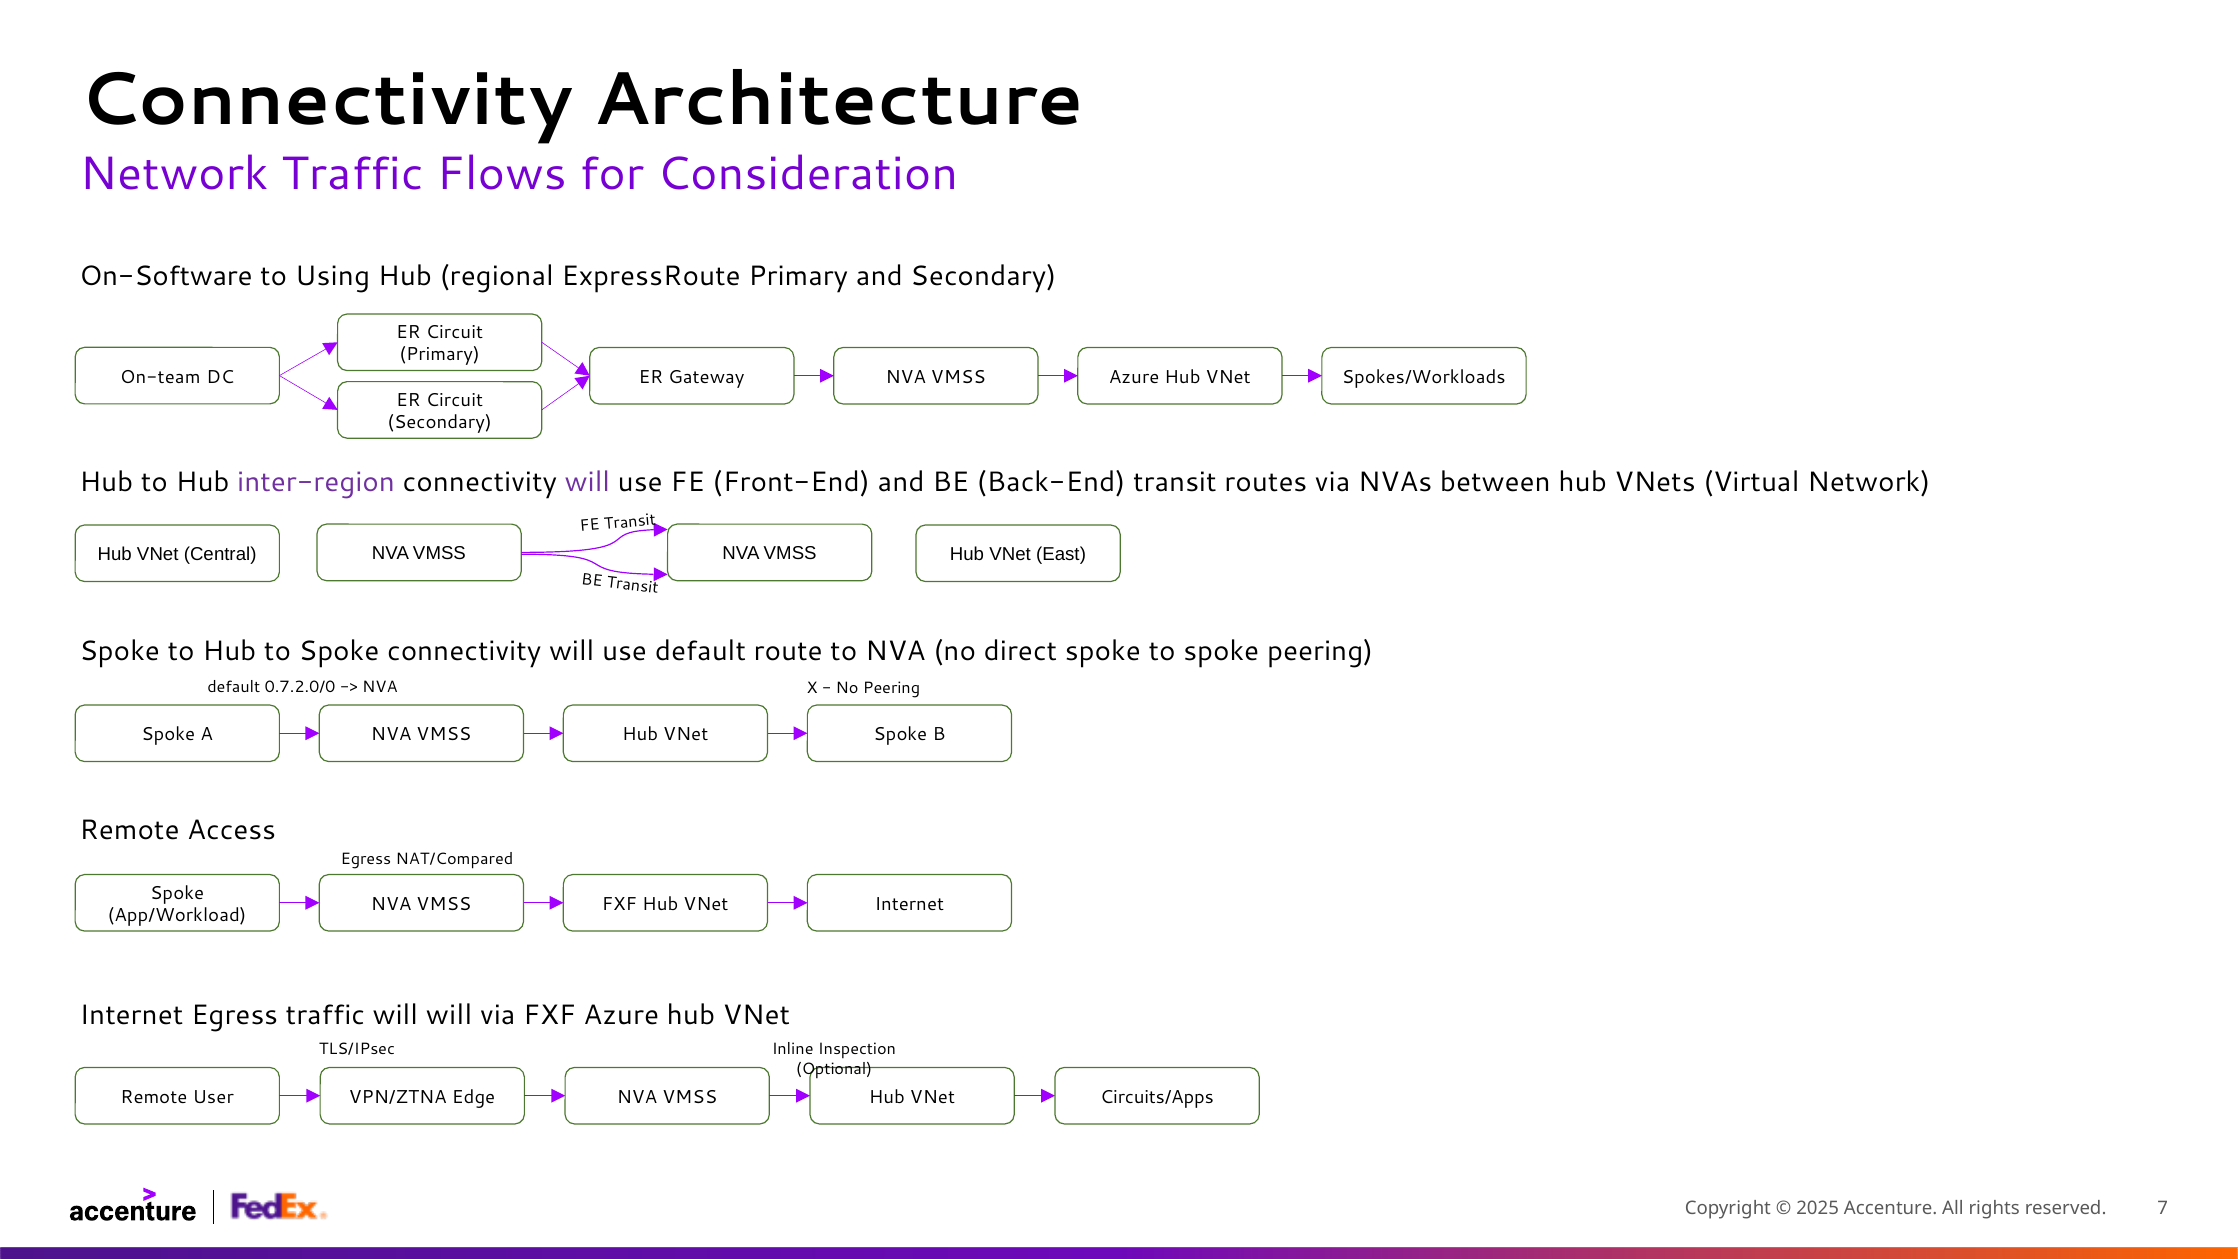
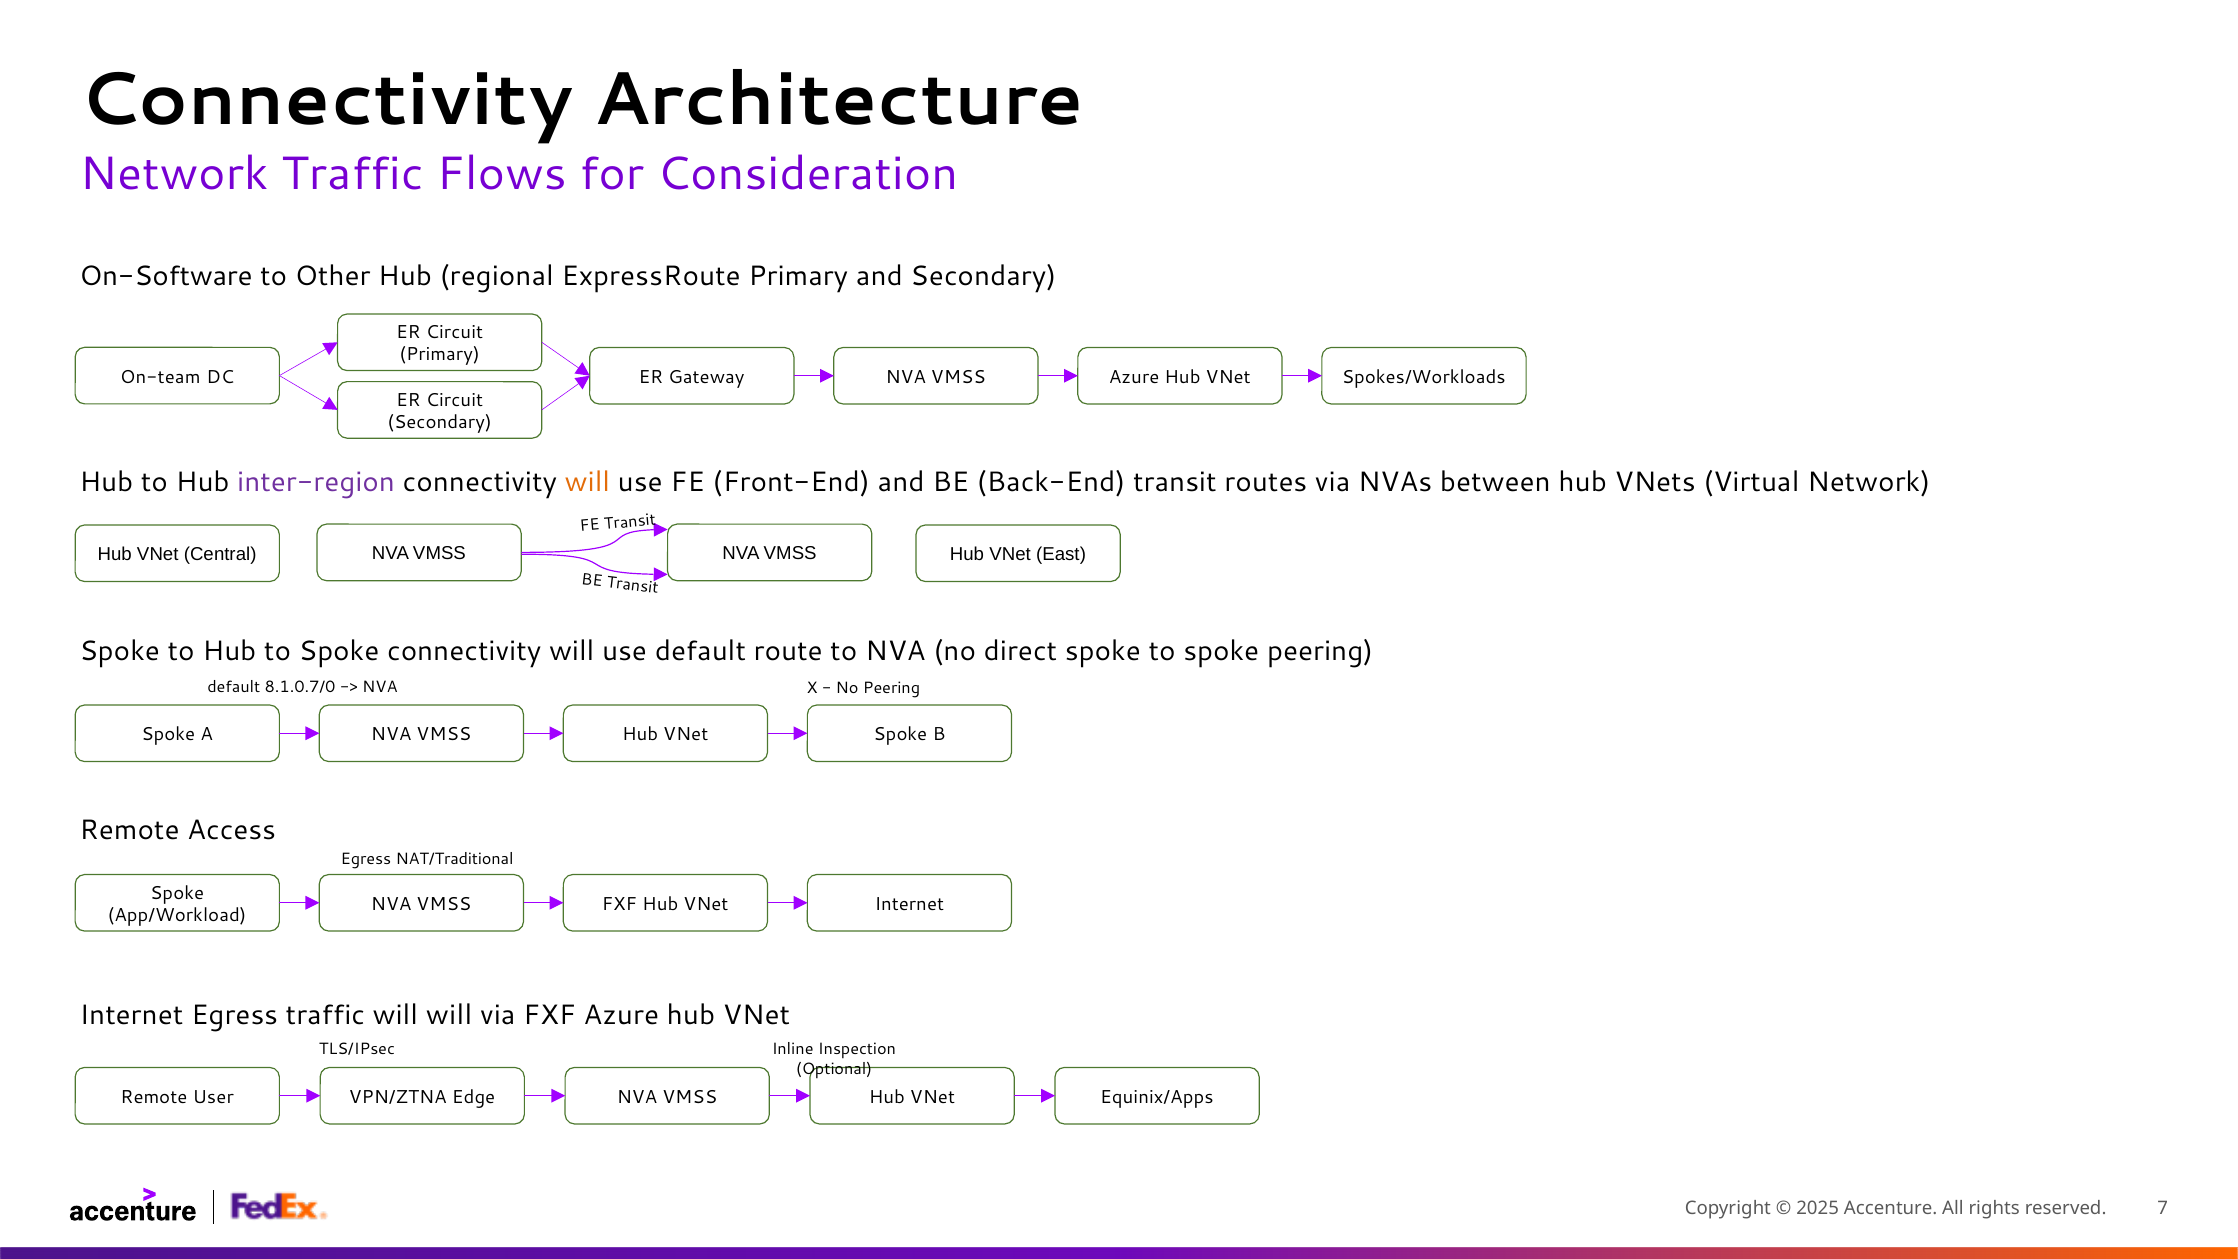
Using: Using -> Other
will at (587, 482) colour: purple -> orange
0.7.2.0/0: 0.7.2.0/0 -> 8.1.0.7/0
NAT/Compared: NAT/Compared -> NAT/Traditional
Circuits/Apps: Circuits/Apps -> Equinix/Apps
